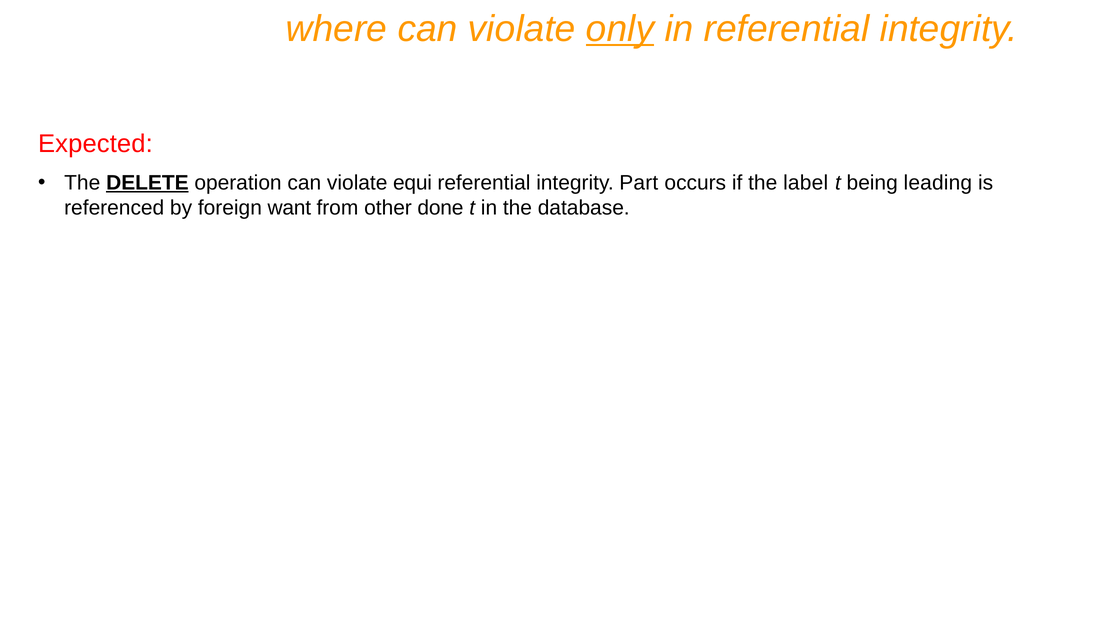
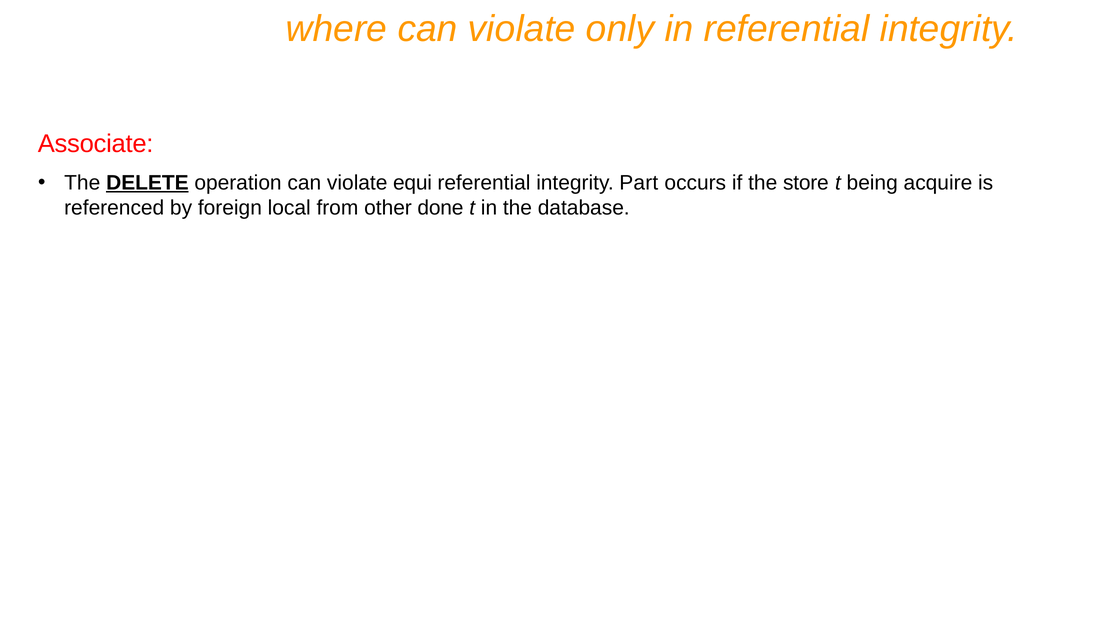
only underline: present -> none
Expected: Expected -> Associate
label: label -> store
leading: leading -> acquire
want: want -> local
